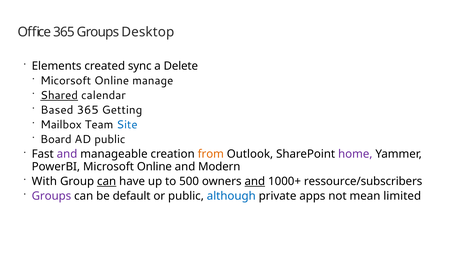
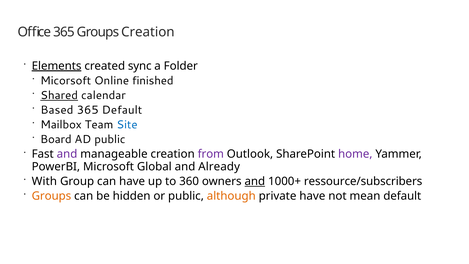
Groups Desktop: Desktop -> Creation
Elements underline: none -> present
Delete: Delete -> Folder
manage: manage -> finished
365 Getting: Getting -> Default
from colour: orange -> purple
Microsoft Online: Online -> Global
Modern: Modern -> Already
can at (107, 181) underline: present -> none
500: 500 -> 360
Groups at (51, 196) colour: purple -> orange
default: default -> hidden
although colour: blue -> orange
private apps: apps -> have
mean limited: limited -> default
